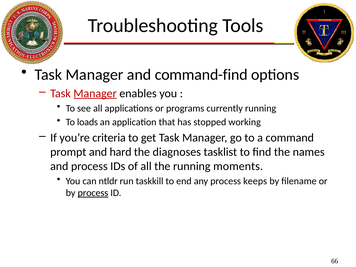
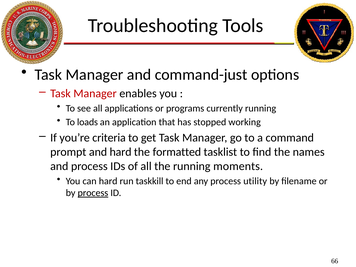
command-find: command-find -> command-just
Manager at (95, 93) underline: present -> none
diagnoses: diagnoses -> formatted
can ntldr: ntldr -> hard
keeps: keeps -> utility
